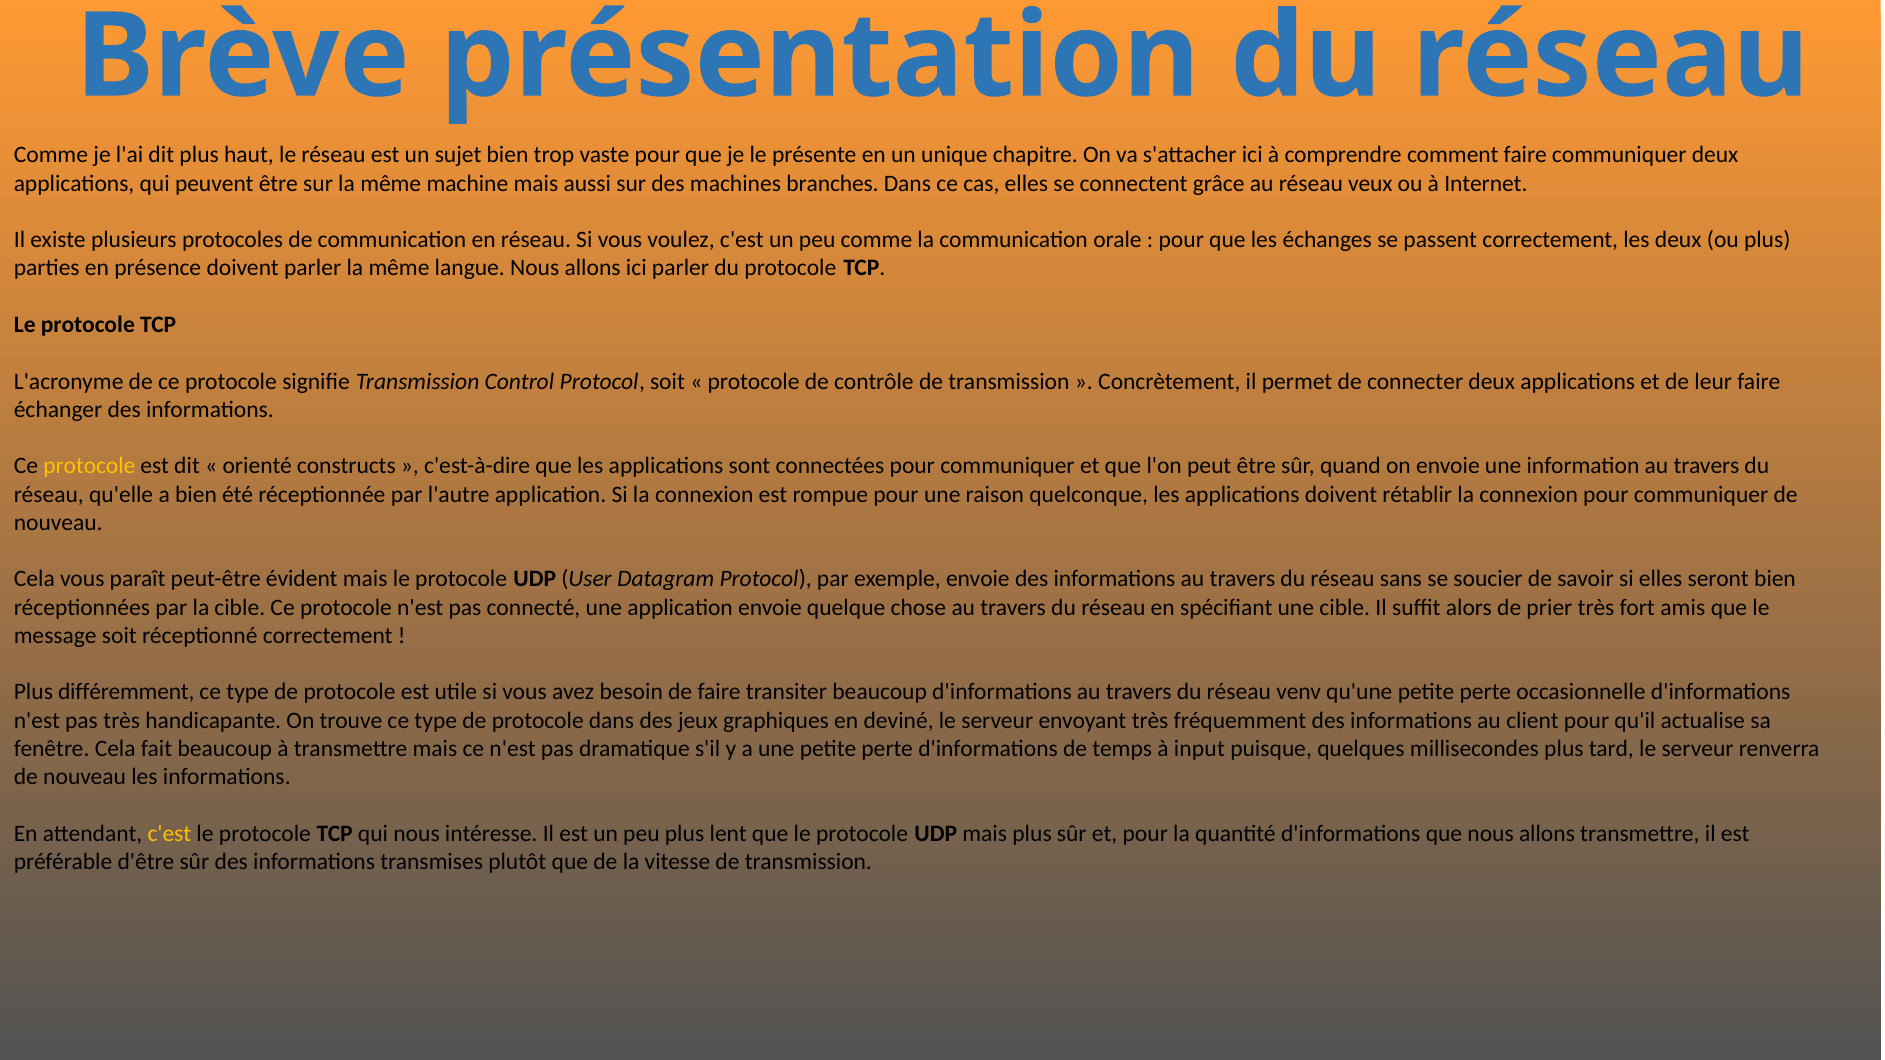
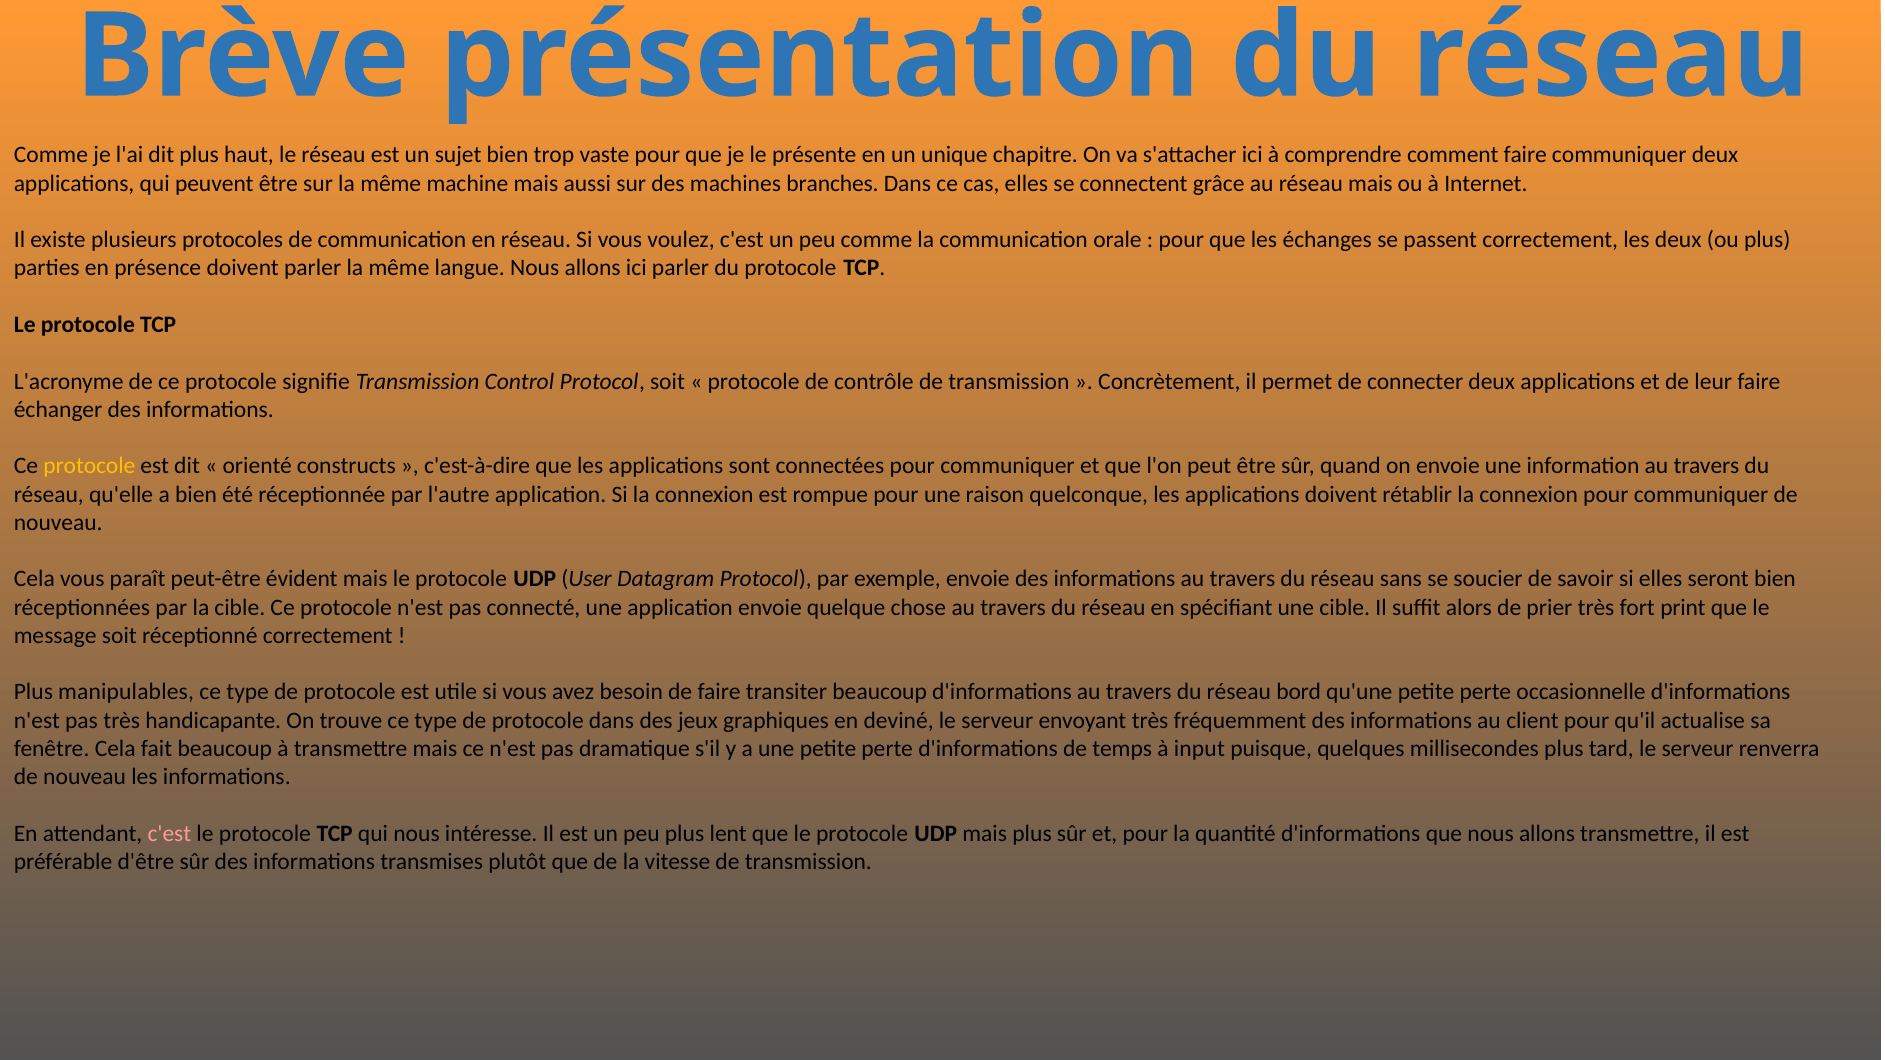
réseau veux: veux -> mais
amis: amis -> print
différemment: différemment -> manipulables
venv: venv -> bord
c'est at (169, 834) colour: yellow -> pink
